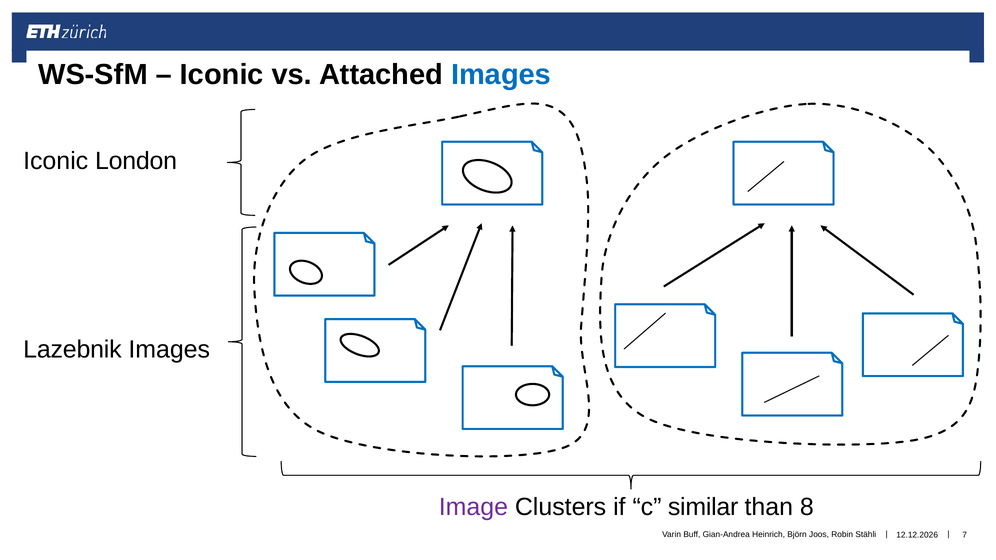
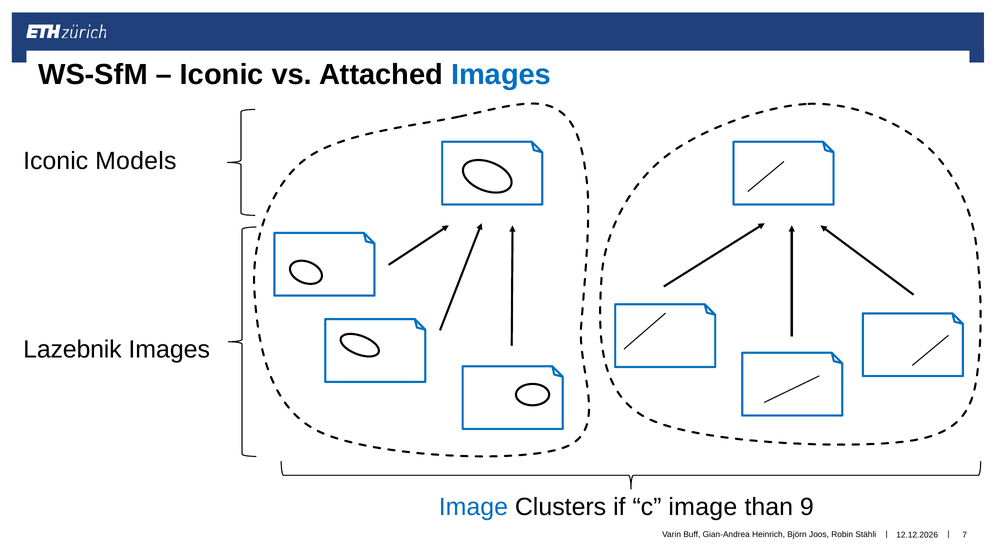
London: London -> Models
Image at (473, 507) colour: purple -> blue
c similar: similar -> image
8: 8 -> 9
